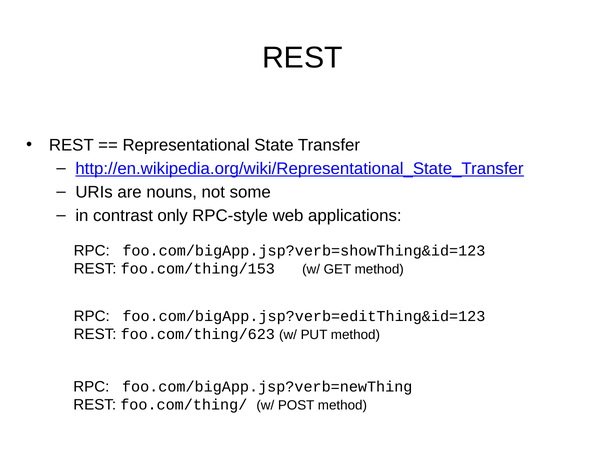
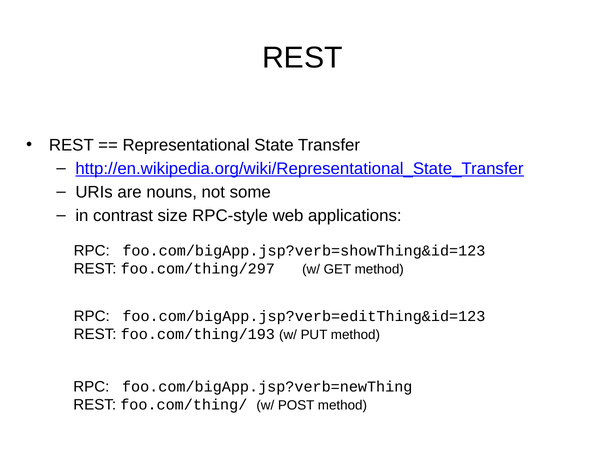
only: only -> size
foo.com/thing/153: foo.com/thing/153 -> foo.com/thing/297
foo.com/thing/623: foo.com/thing/623 -> foo.com/thing/193
